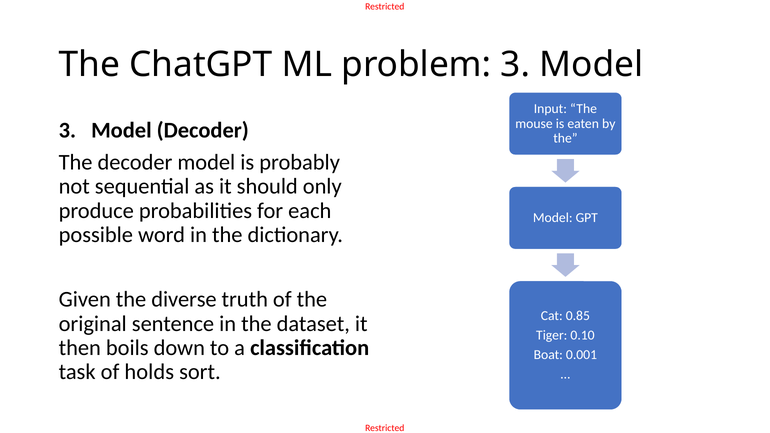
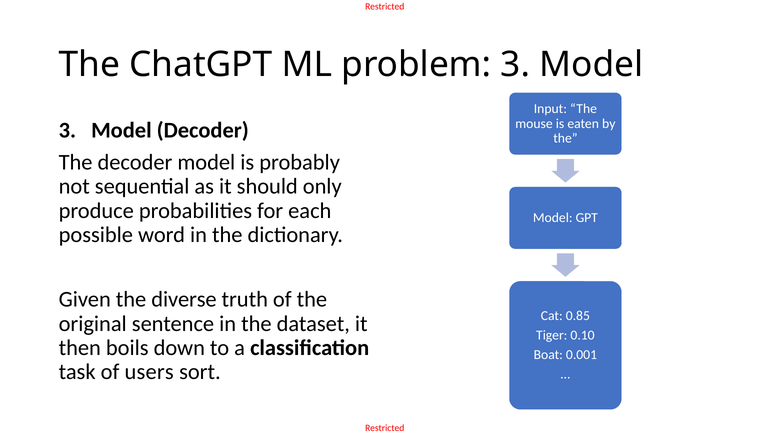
holds: holds -> users
